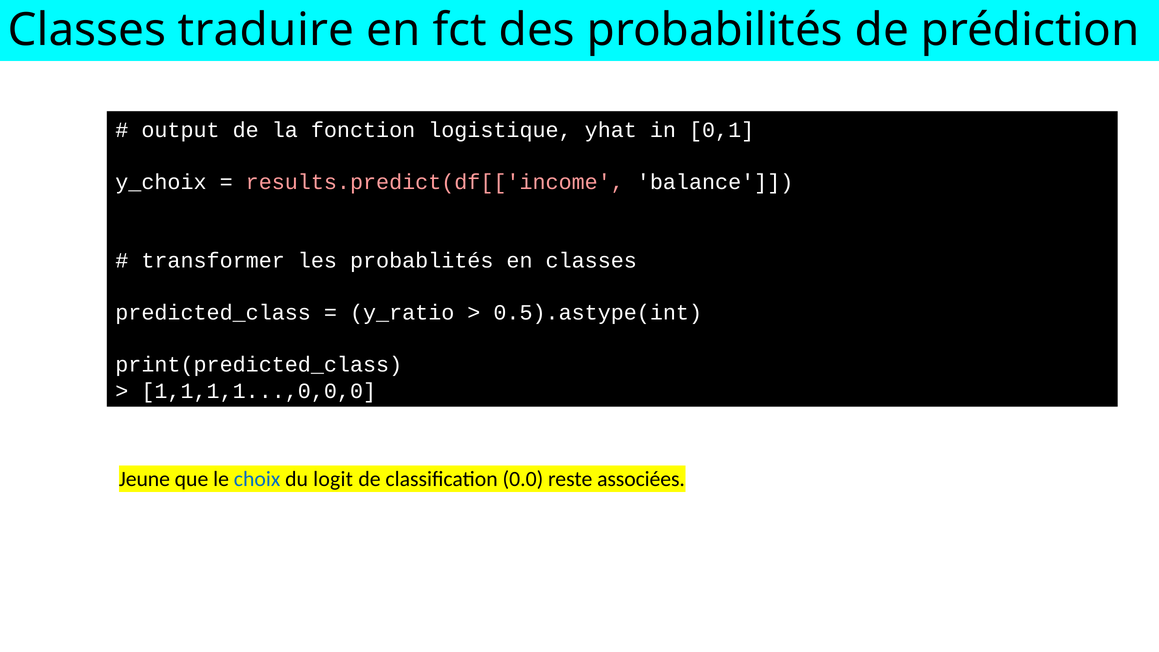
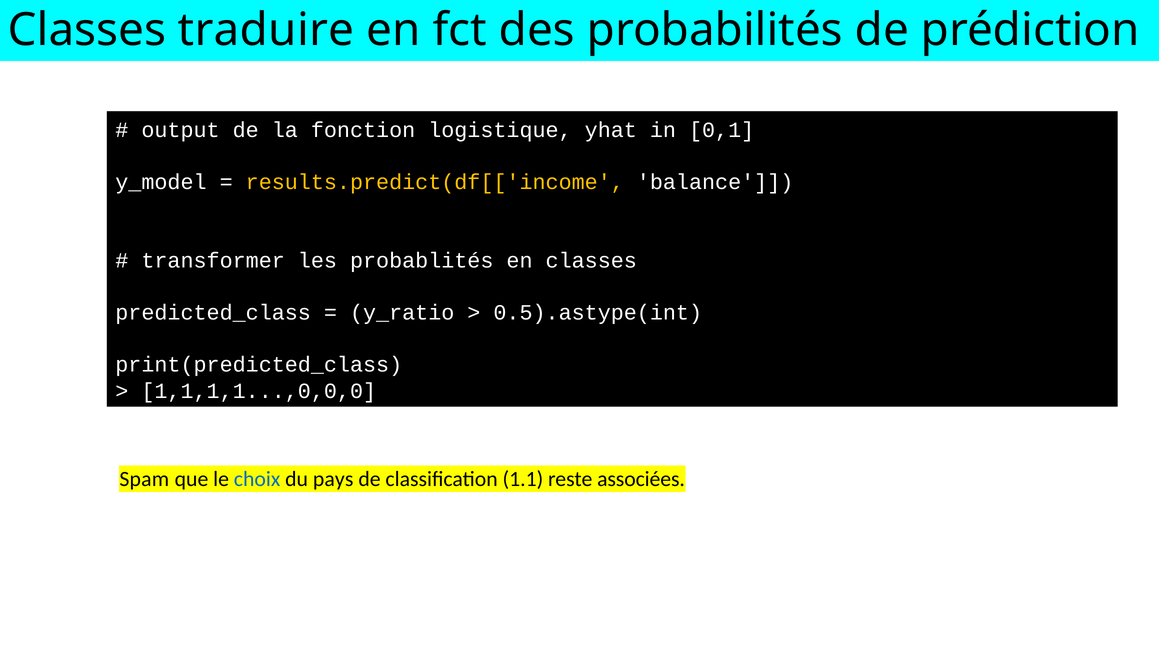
y_choix: y_choix -> y_model
results.predict(df[['income colour: pink -> yellow
Jeune: Jeune -> Spam
logit: logit -> pays
0.0: 0.0 -> 1.1
